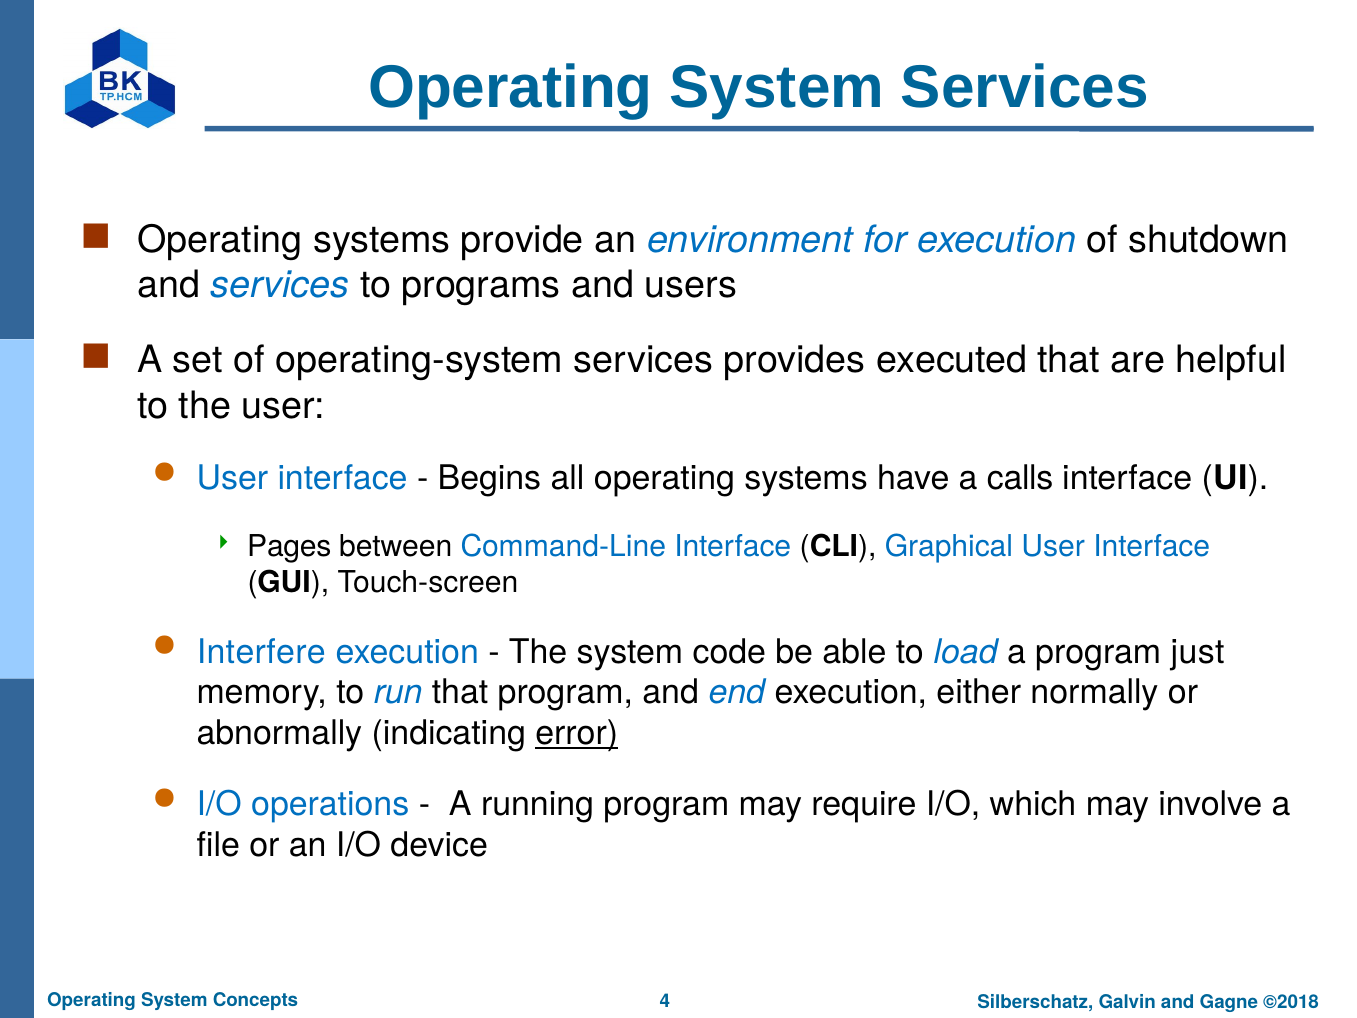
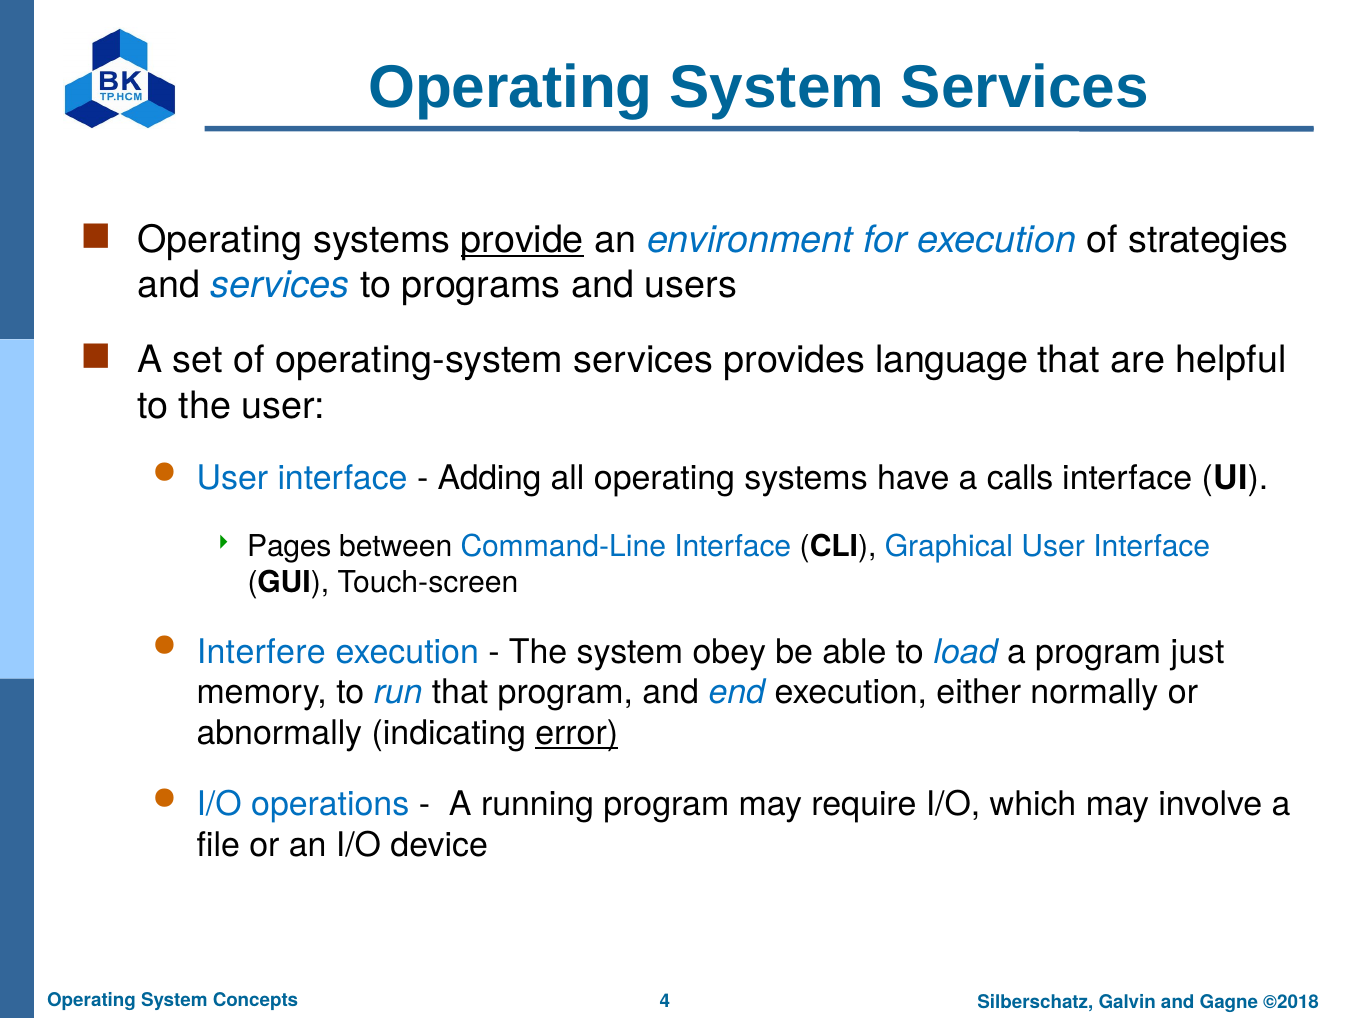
provide underline: none -> present
shutdown: shutdown -> strategies
executed: executed -> language
Begins: Begins -> Adding
code: code -> obey
